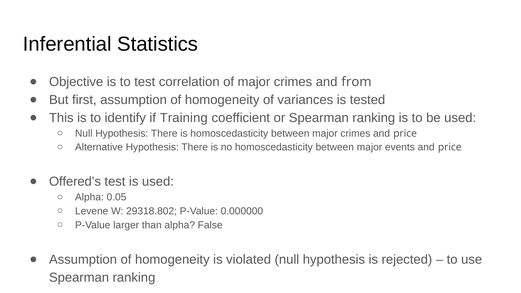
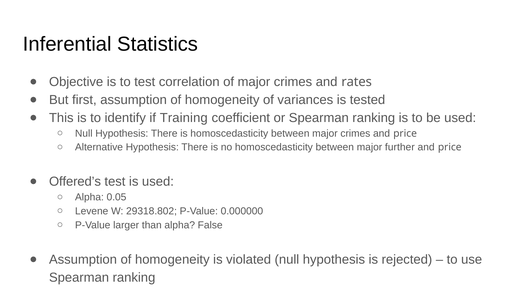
from: from -> rates
events: events -> further
